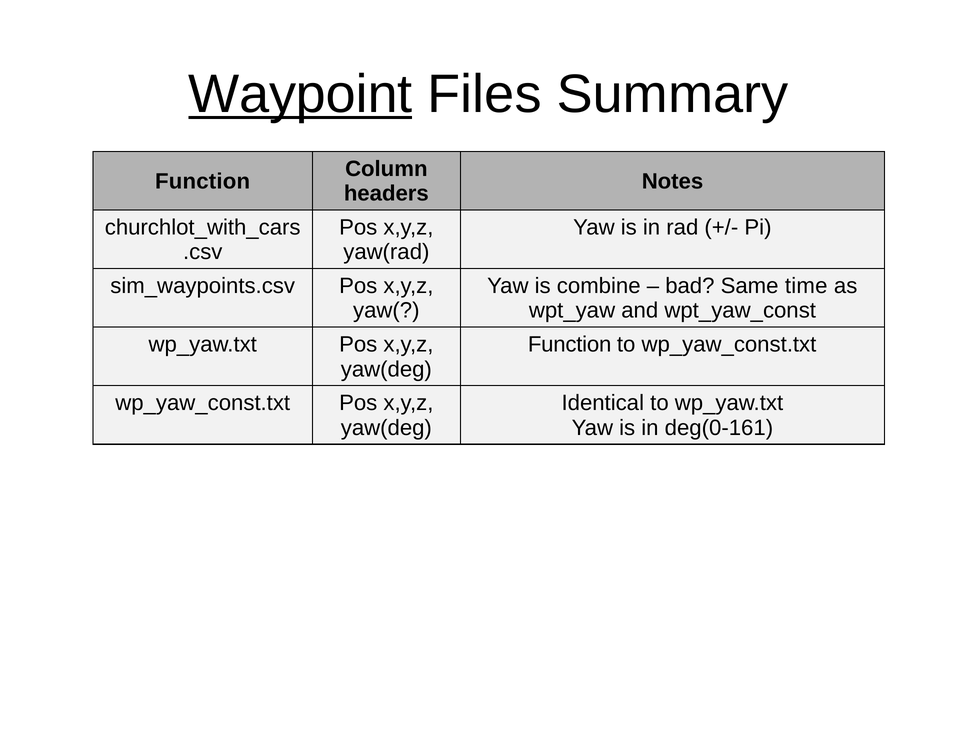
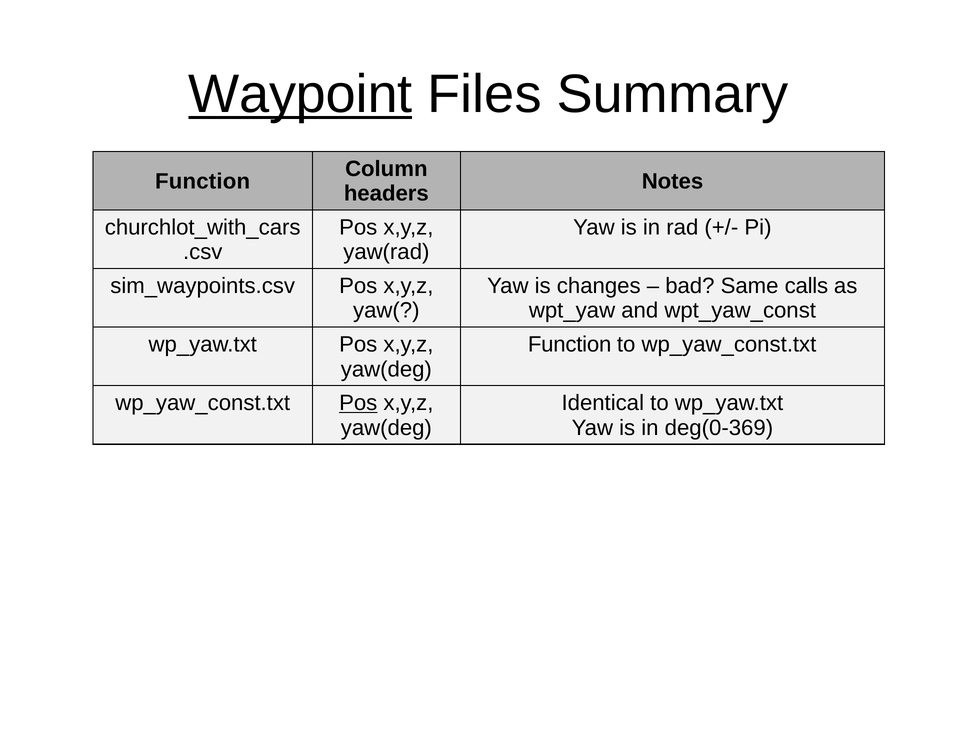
combine: combine -> changes
time: time -> calls
Pos at (358, 403) underline: none -> present
deg(0-161: deg(0-161 -> deg(0-369
